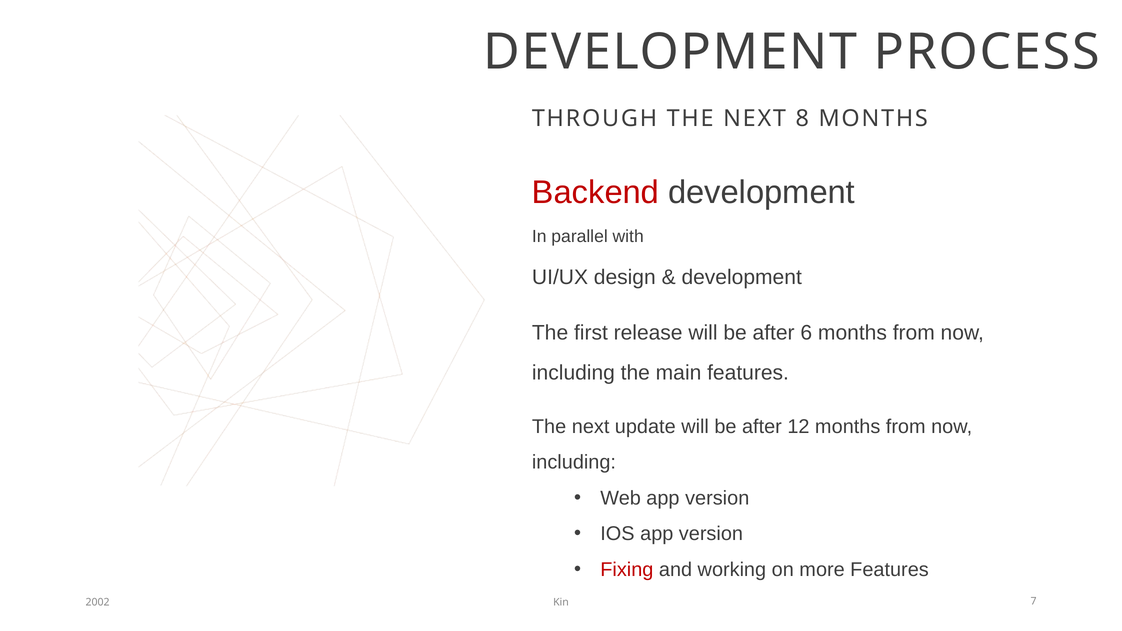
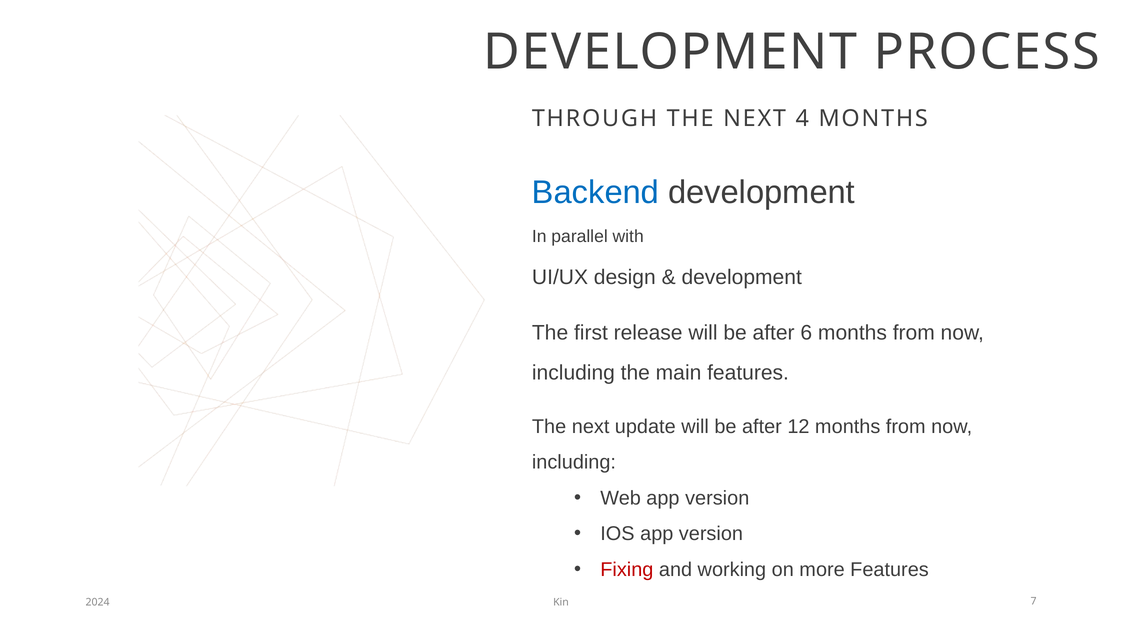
8: 8 -> 4
Backend colour: red -> blue
2002: 2002 -> 2024
